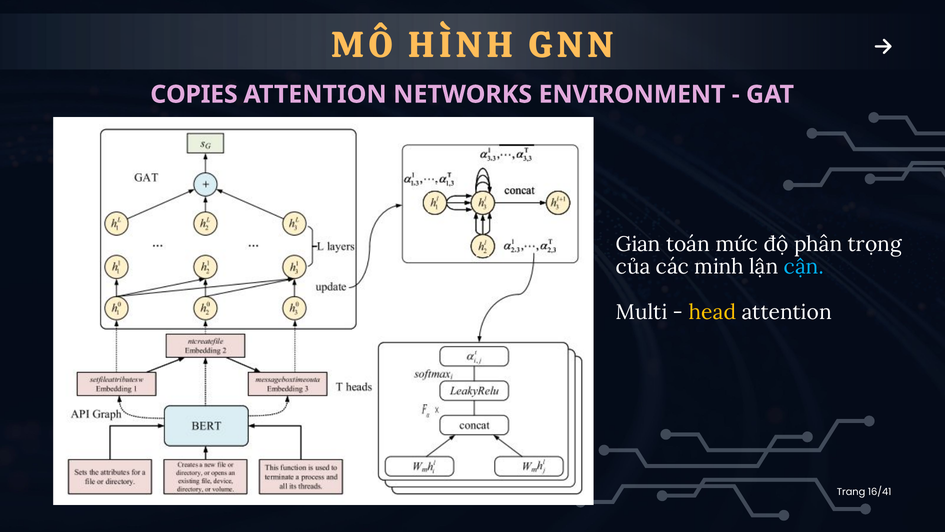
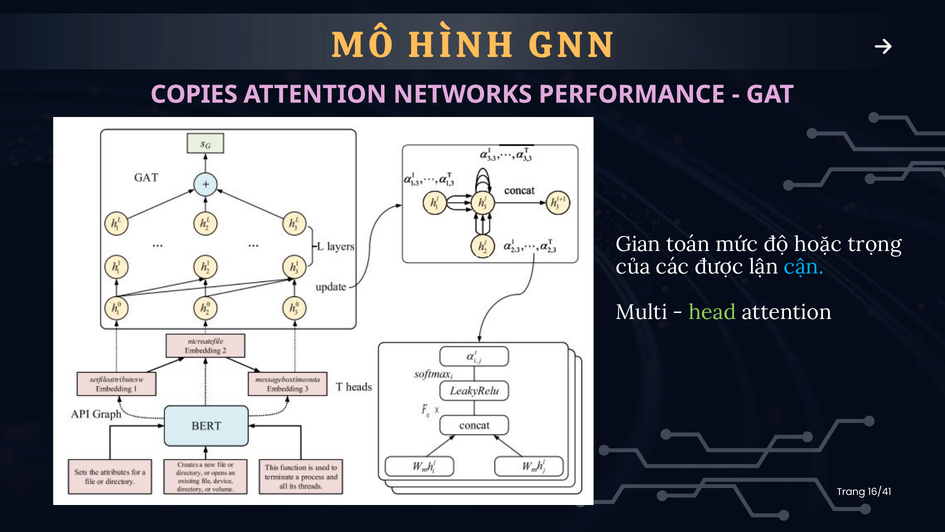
ENVIRONMENT: ENVIRONMENT -> PERFORMANCE
phân: phân -> hoặc
minh: minh -> được
head colour: yellow -> light green
